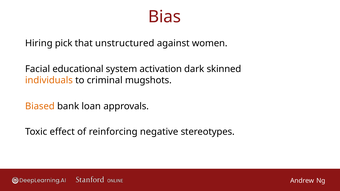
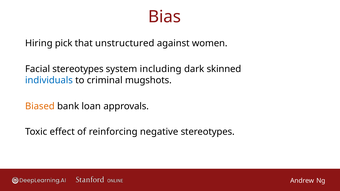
Facial educational: educational -> stereotypes
activation: activation -> including
individuals colour: orange -> blue
